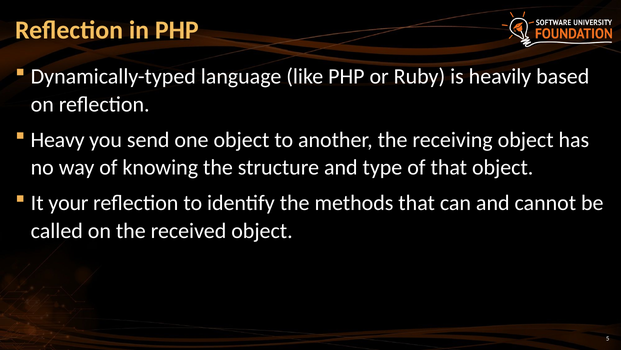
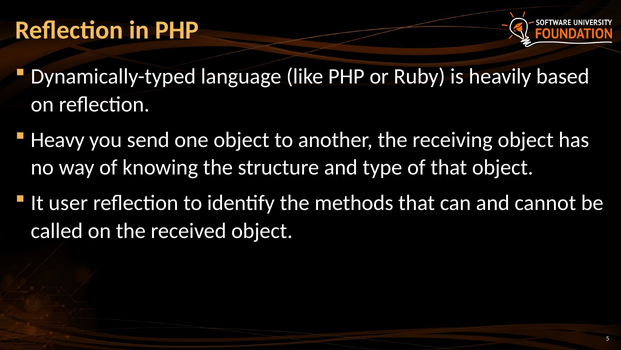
your: your -> user
